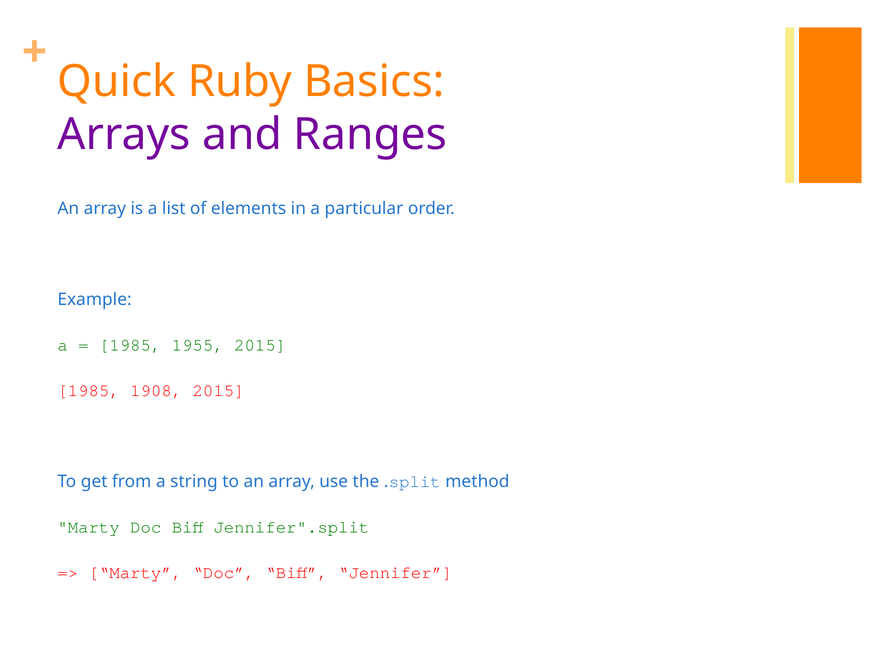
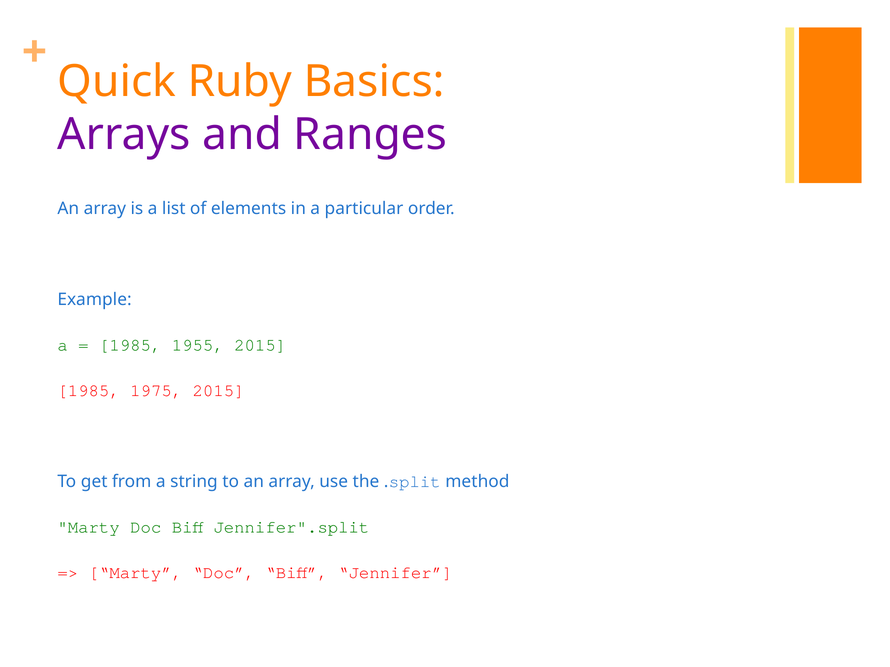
1908: 1908 -> 1975
